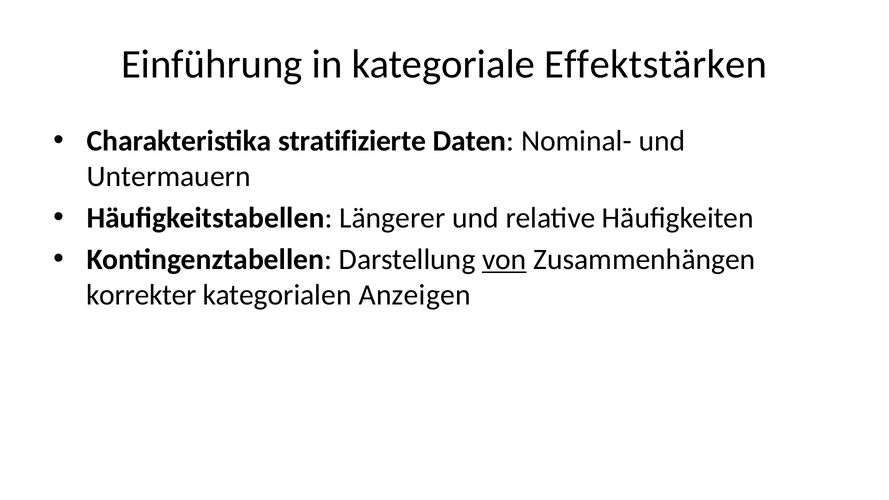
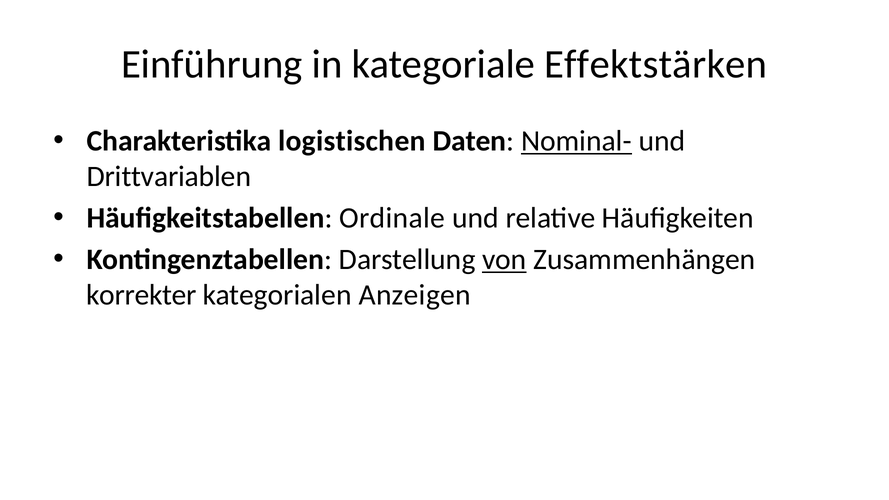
stratifizierte: stratifizierte -> logistischen
Nominal- underline: none -> present
Untermauern: Untermauern -> Drittvariablen
Längerer: Längerer -> Ordinale
